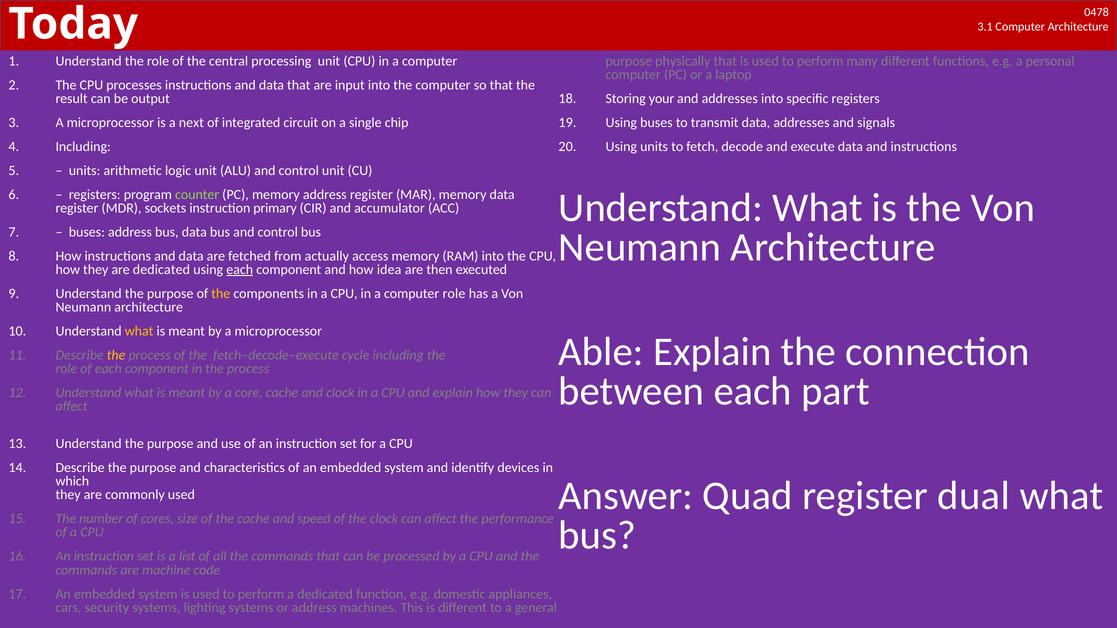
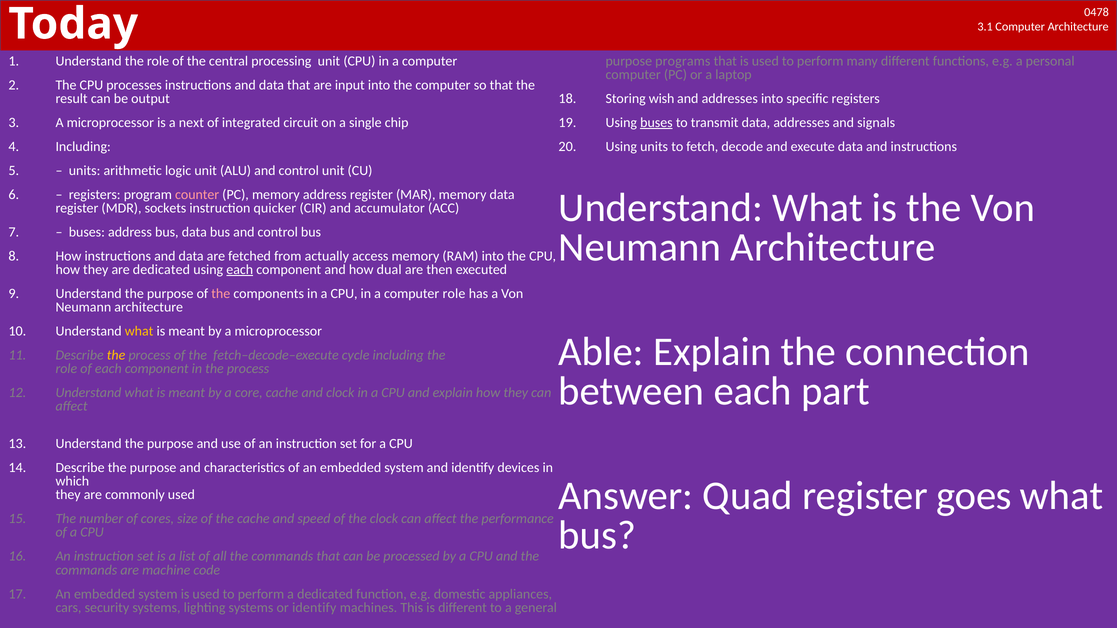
physically: physically -> programs
your: your -> wish
buses at (656, 123) underline: none -> present
counter colour: light green -> pink
primary: primary -> quicker
idea: idea -> dual
the at (221, 294) colour: yellow -> pink
dual: dual -> goes
or address: address -> identify
